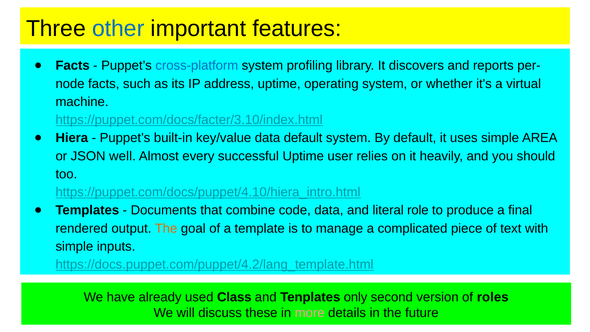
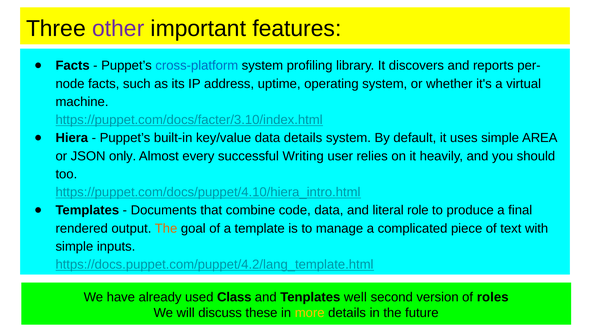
other colour: blue -> purple
data default: default -> details
well: well -> only
successful Uptime: Uptime -> Writing
only: only -> well
more colour: pink -> yellow
